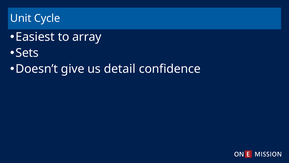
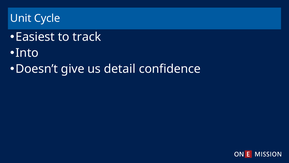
array: array -> track
Sets: Sets -> Into
